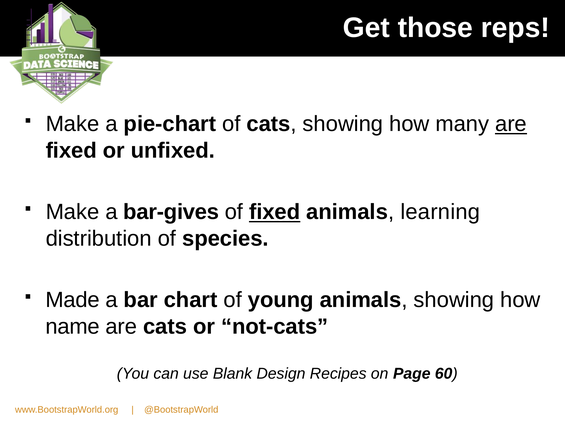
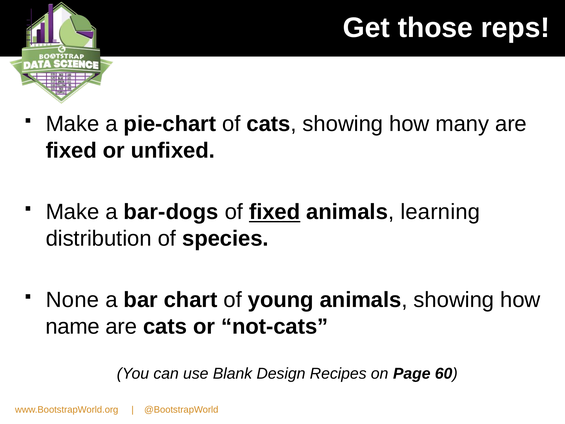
are at (511, 124) underline: present -> none
bar-gives: bar-gives -> bar-dogs
Made: Made -> None
